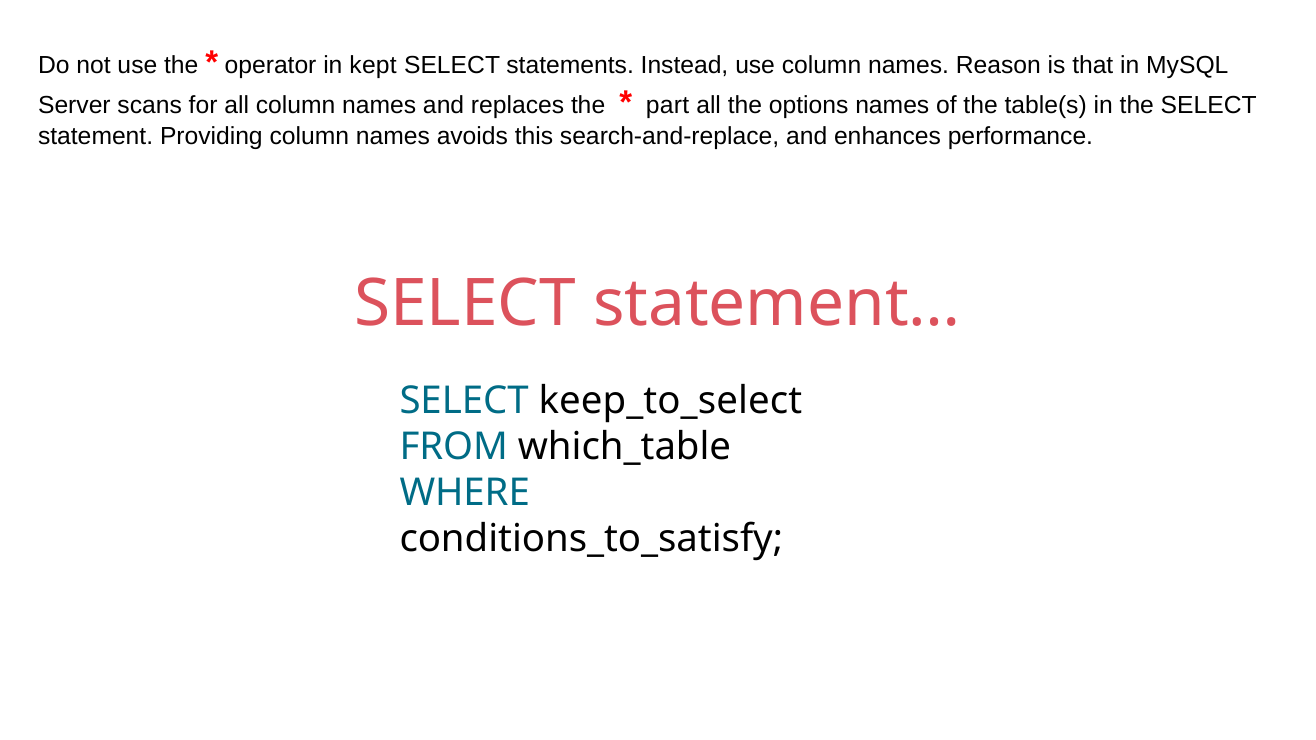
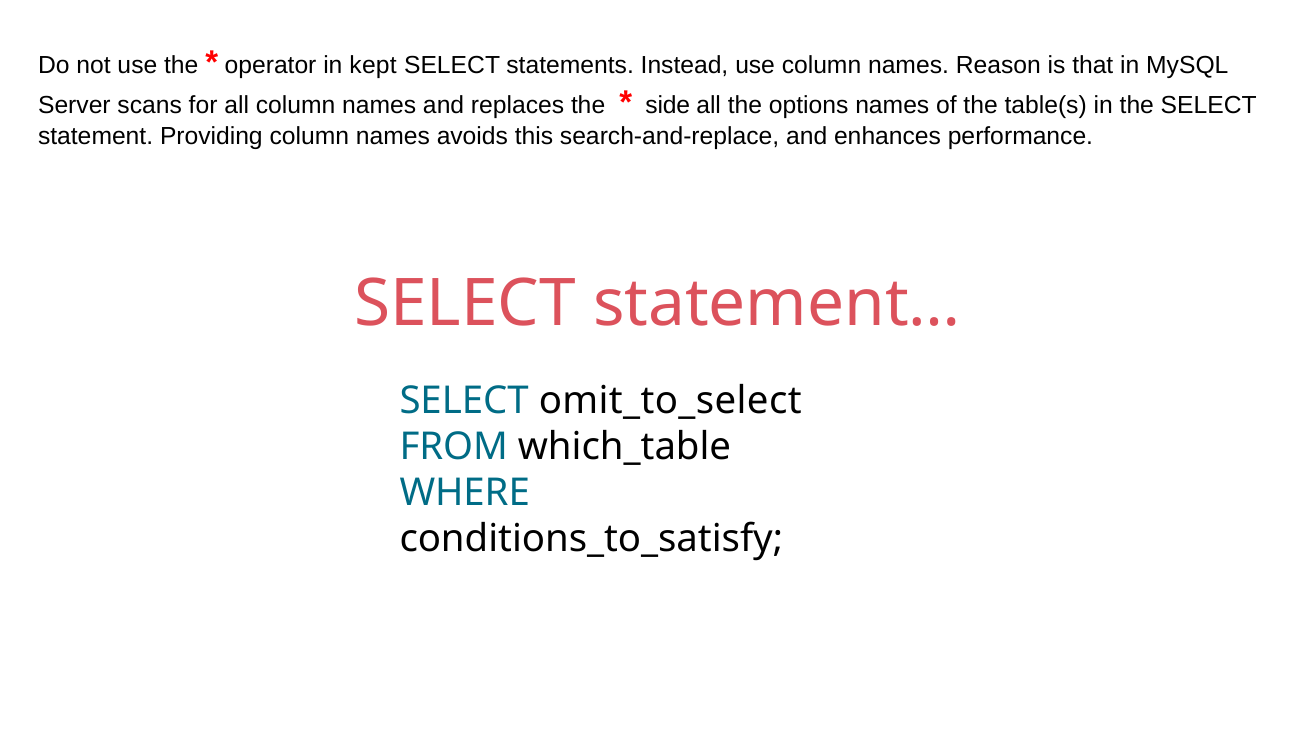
part: part -> side
keep_to_select: keep_to_select -> omit_to_select
